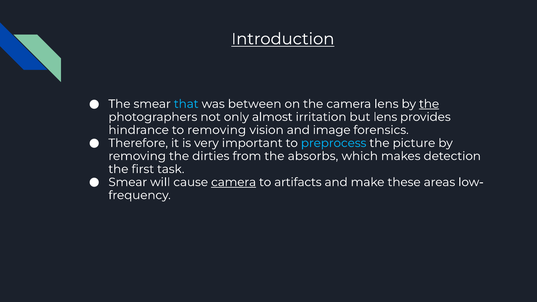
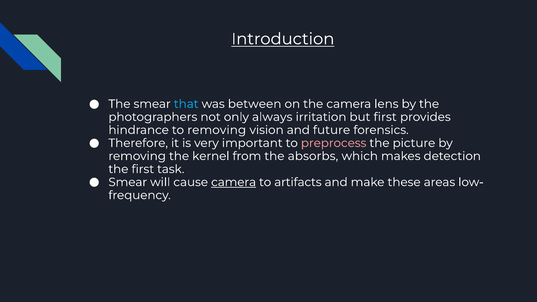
the at (429, 104) underline: present -> none
almost: almost -> always
but lens: lens -> first
image: image -> future
preprocess colour: light blue -> pink
dirties: dirties -> kernel
